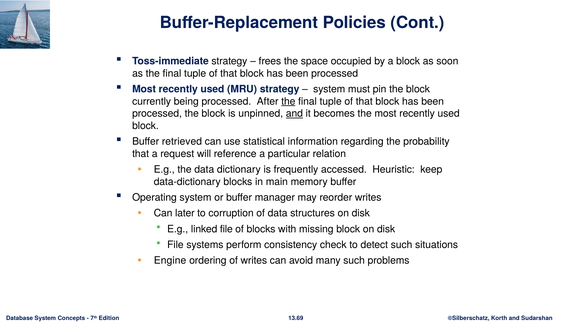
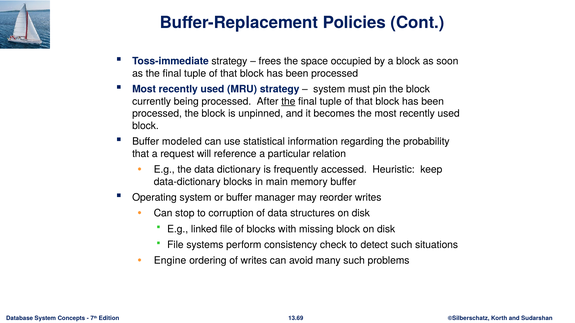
and at (294, 114) underline: present -> none
retrieved: retrieved -> modeled
later: later -> stop
